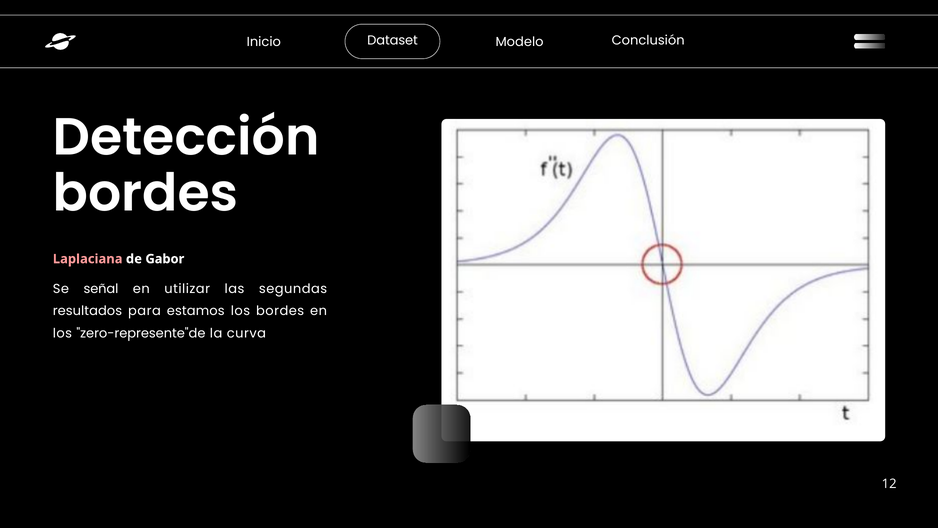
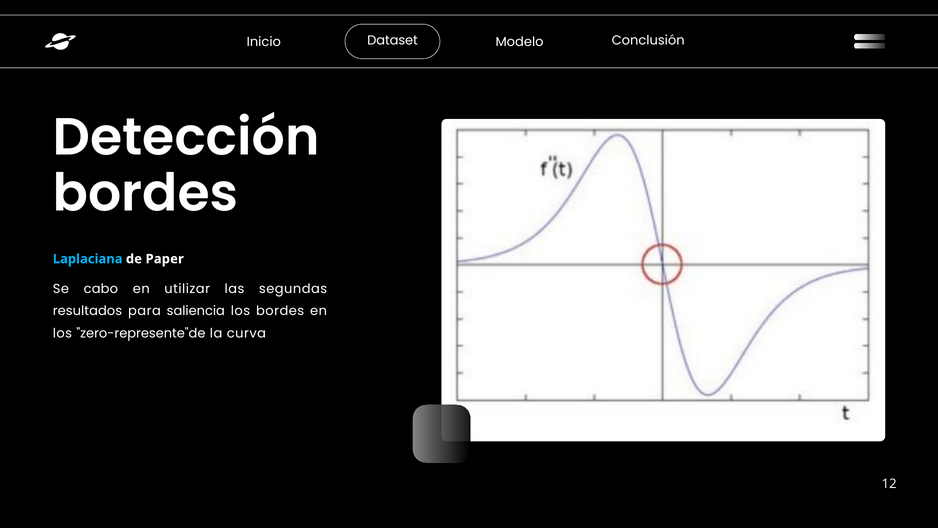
Laplaciana colour: pink -> light blue
Gabor: Gabor -> Paper
señal: señal -> cabo
estamos: estamos -> saliencia
